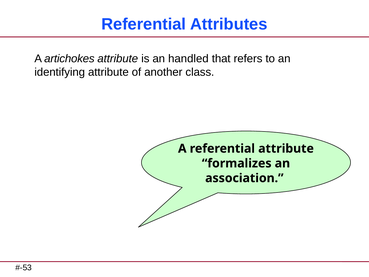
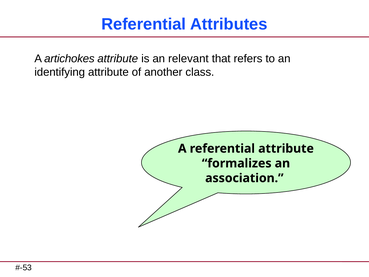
handled: handled -> relevant
